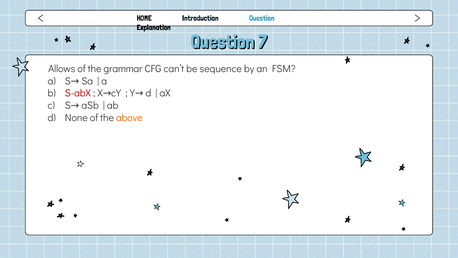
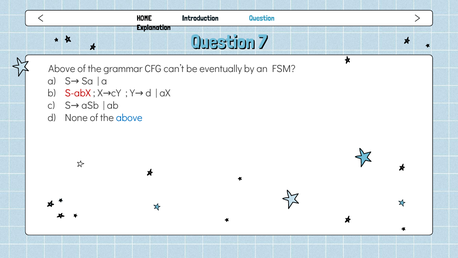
Allows at (62, 69): Allows -> Above
sequence: sequence -> eventually
above at (129, 117) colour: orange -> blue
